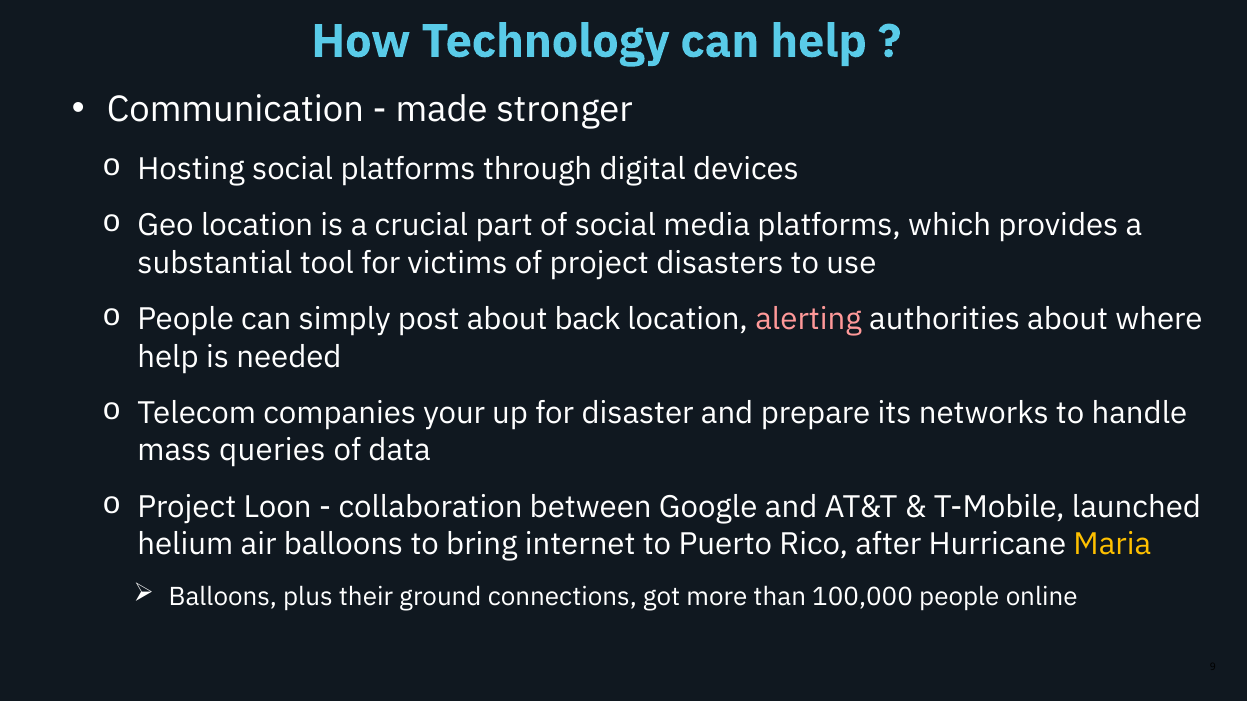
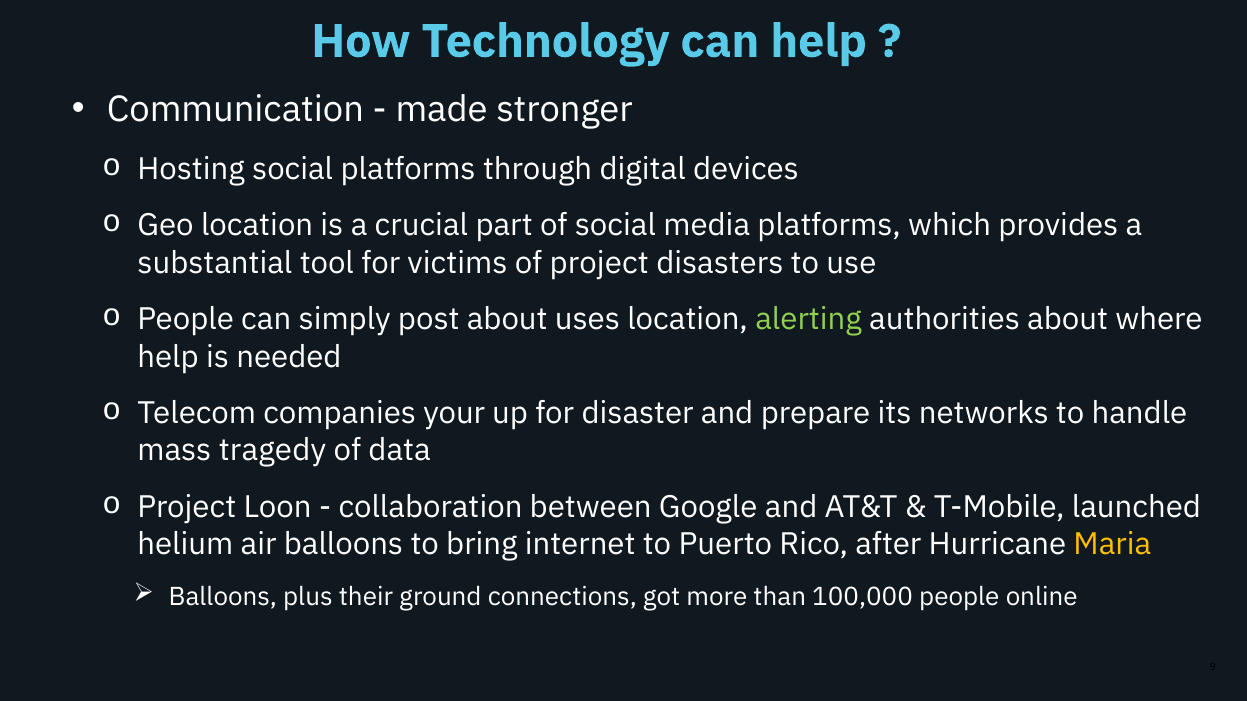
back: back -> uses
alerting colour: pink -> light green
queries: queries -> tragedy
